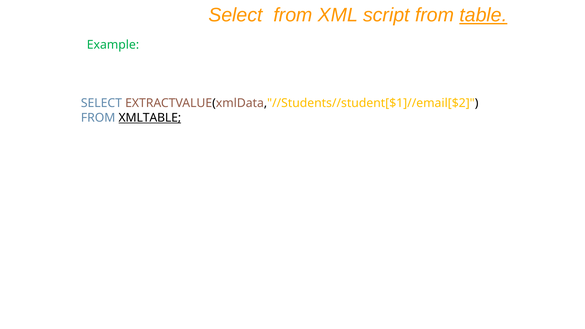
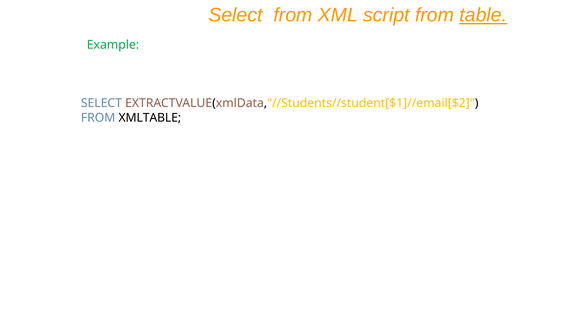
XMLTABLE underline: present -> none
